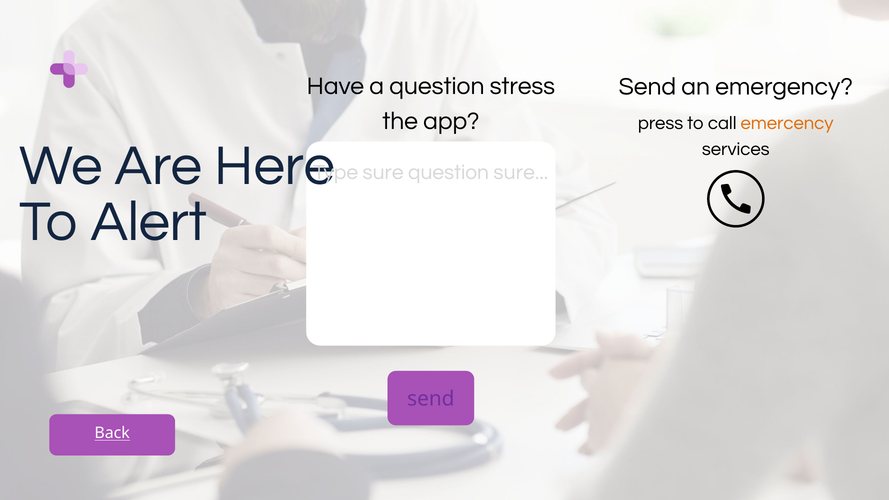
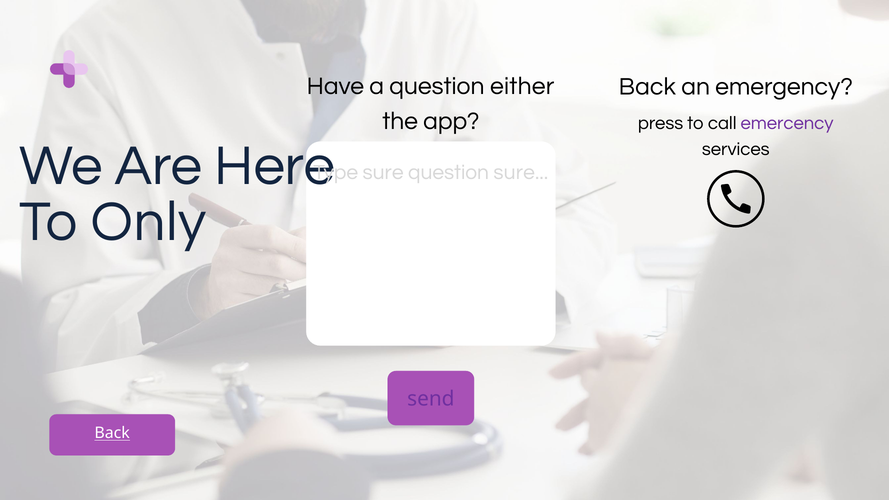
stress: stress -> either
Send at (647, 86): Send -> Back
emercency colour: orange -> purple
Alert: Alert -> Only
